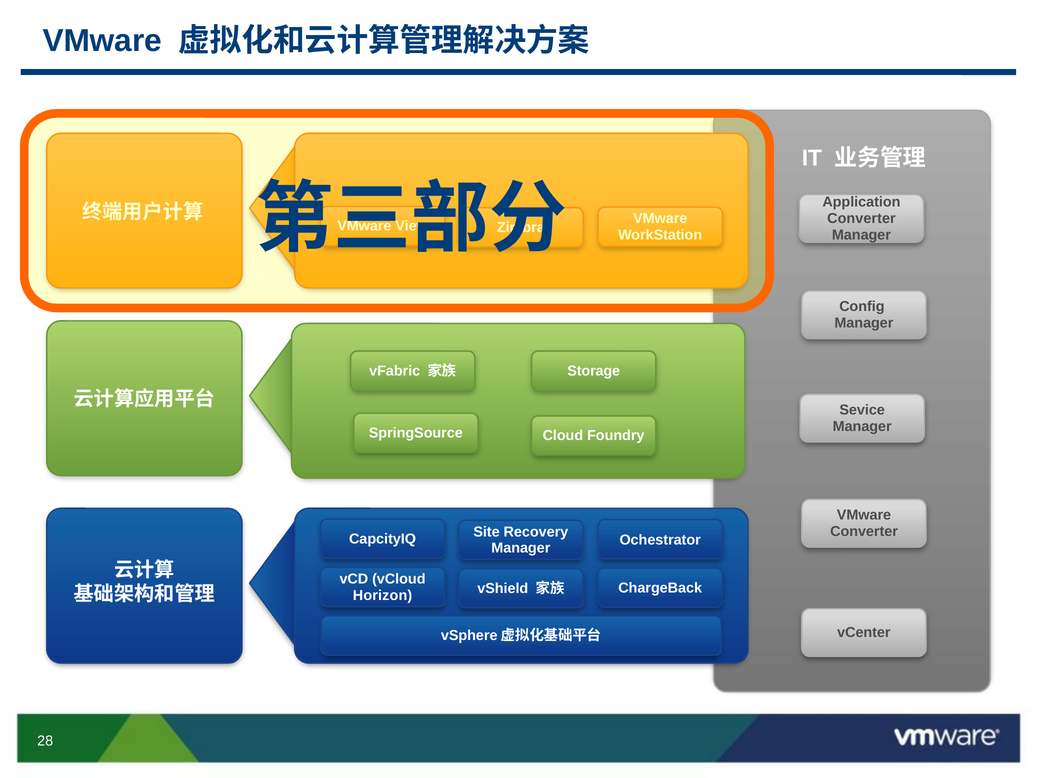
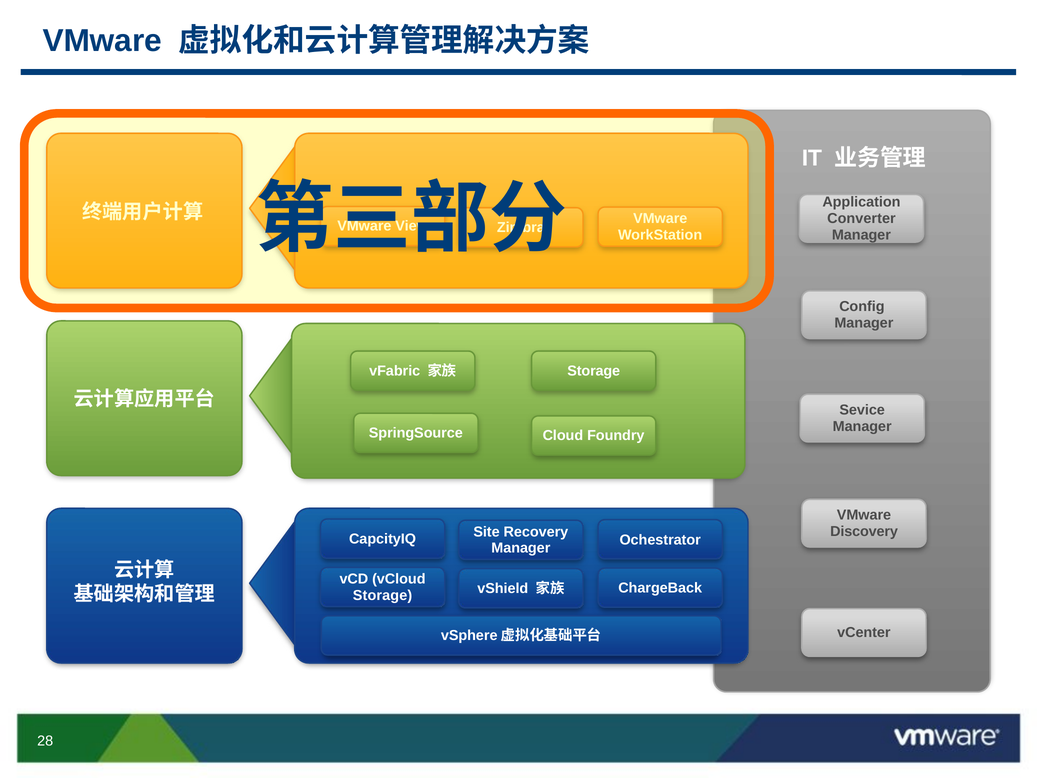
Converter at (864, 531): Converter -> Discovery
Horizon at (383, 595): Horizon -> Storage
